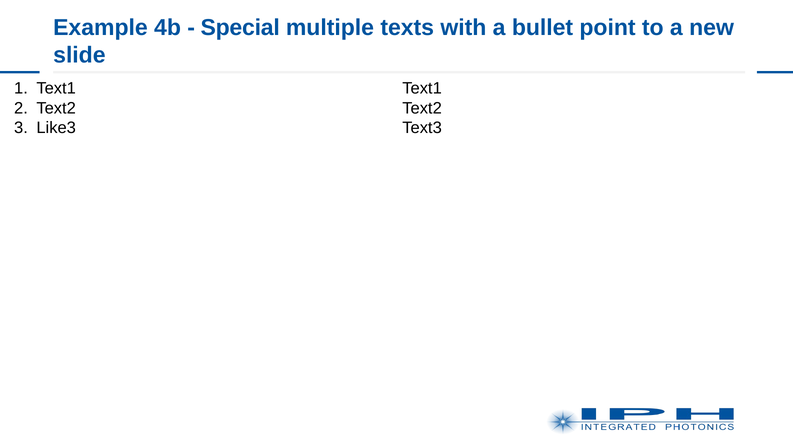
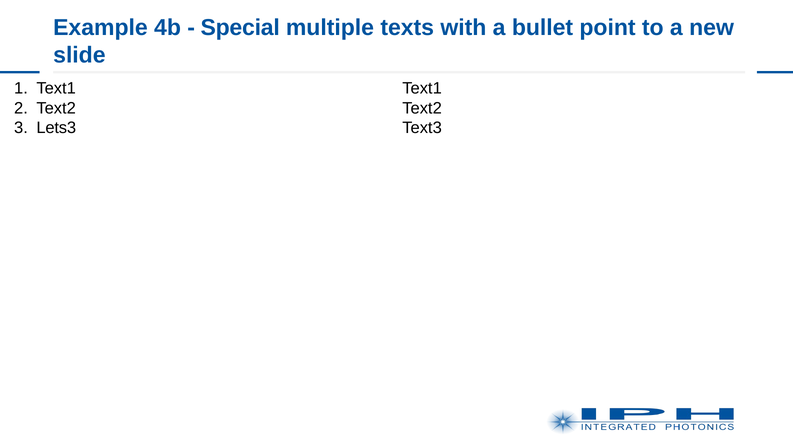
Like3: Like3 -> Lets3
